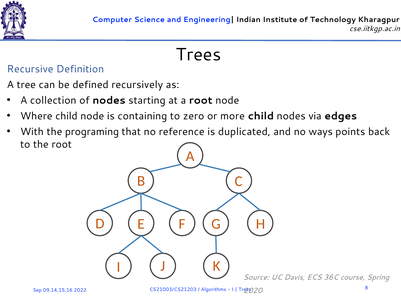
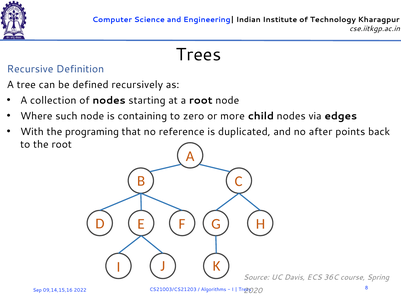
Where child: child -> such
ways: ways -> after
